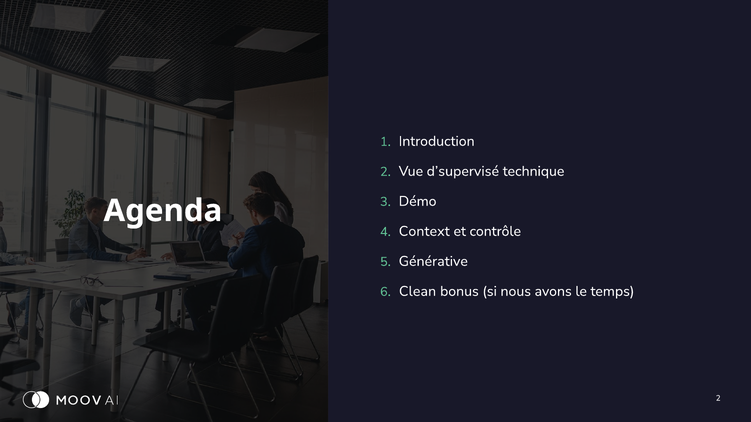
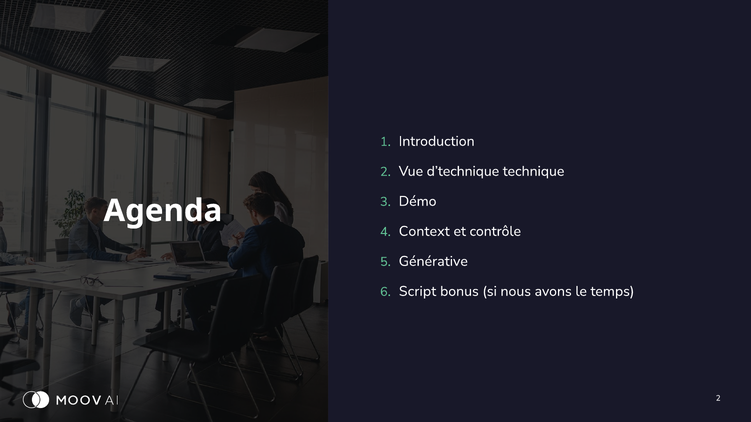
d’supervisé: d’supervisé -> d’technique
Clean: Clean -> Script
